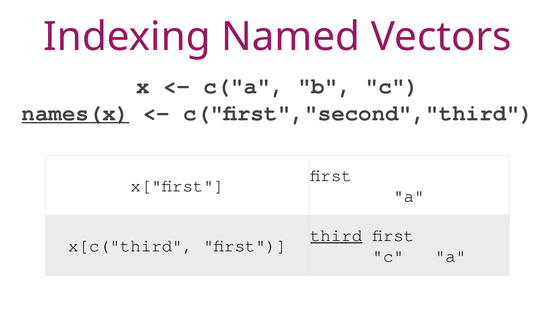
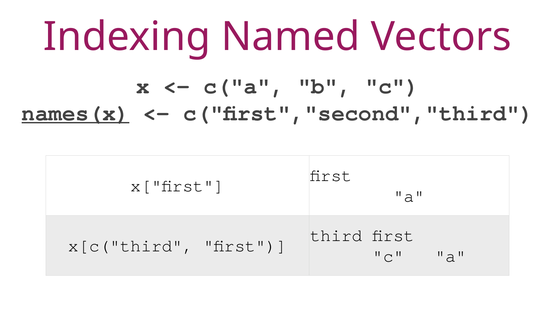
third underline: present -> none
